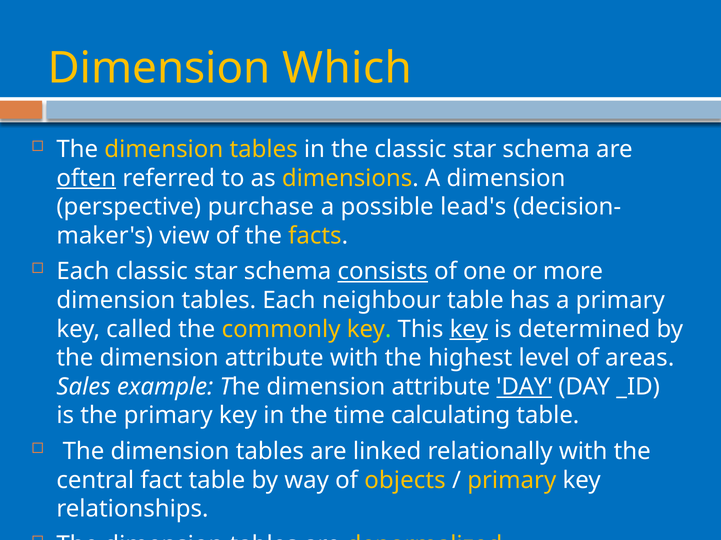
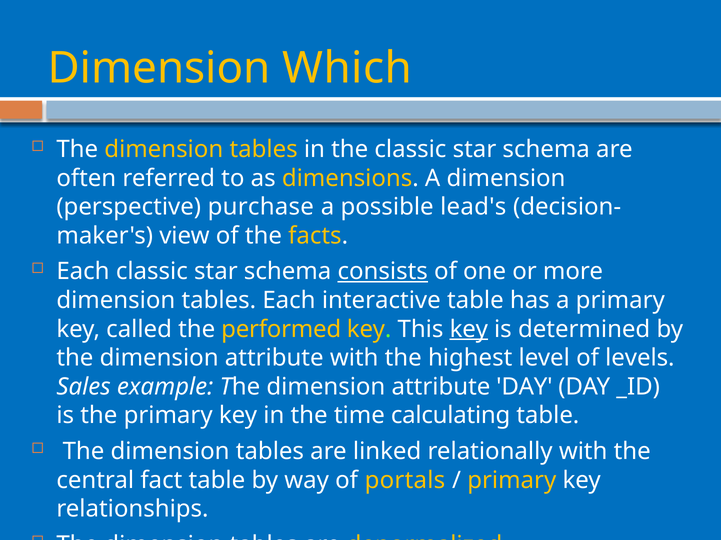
often underline: present -> none
neighbour: neighbour -> interactive
commonly: commonly -> performed
areas: areas -> levels
DAY at (524, 387) underline: present -> none
objects: objects -> portals
